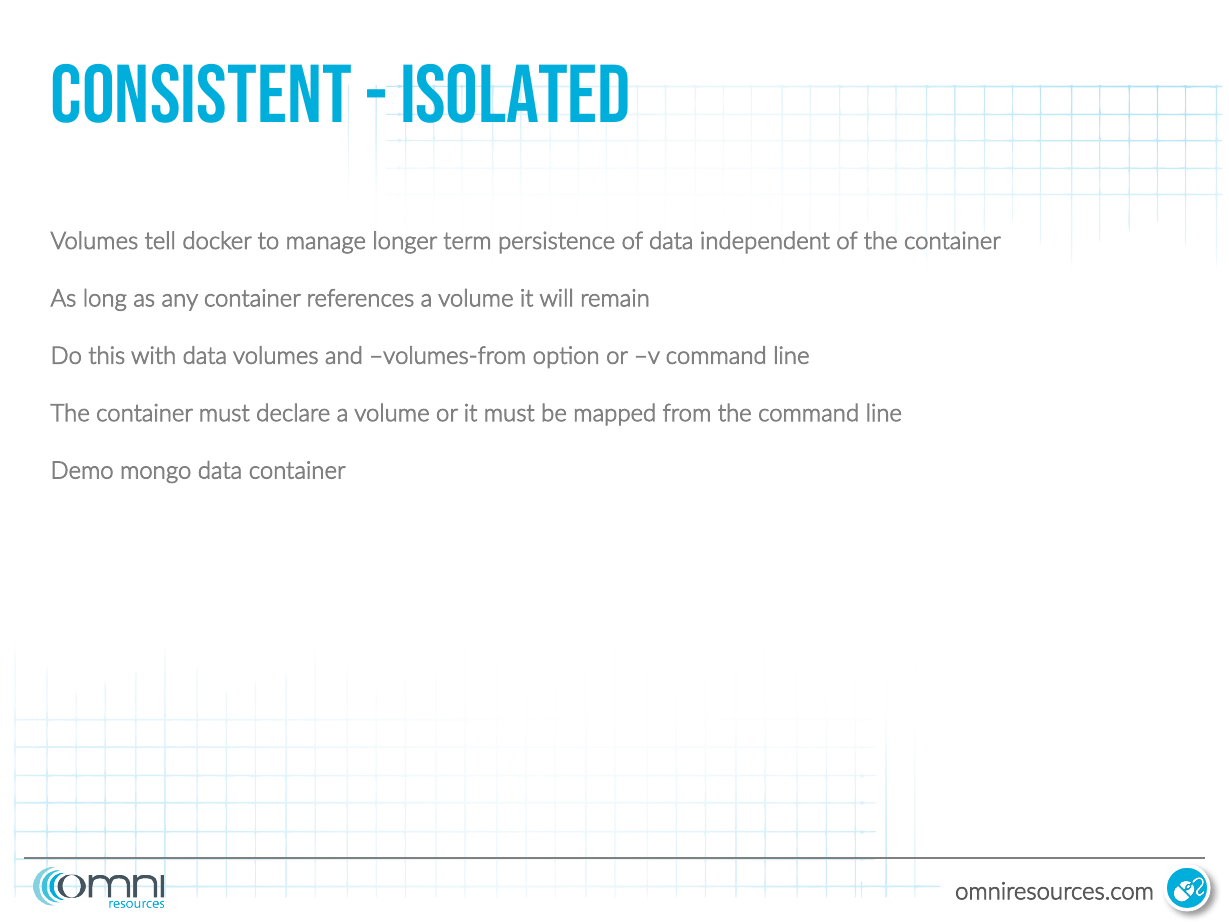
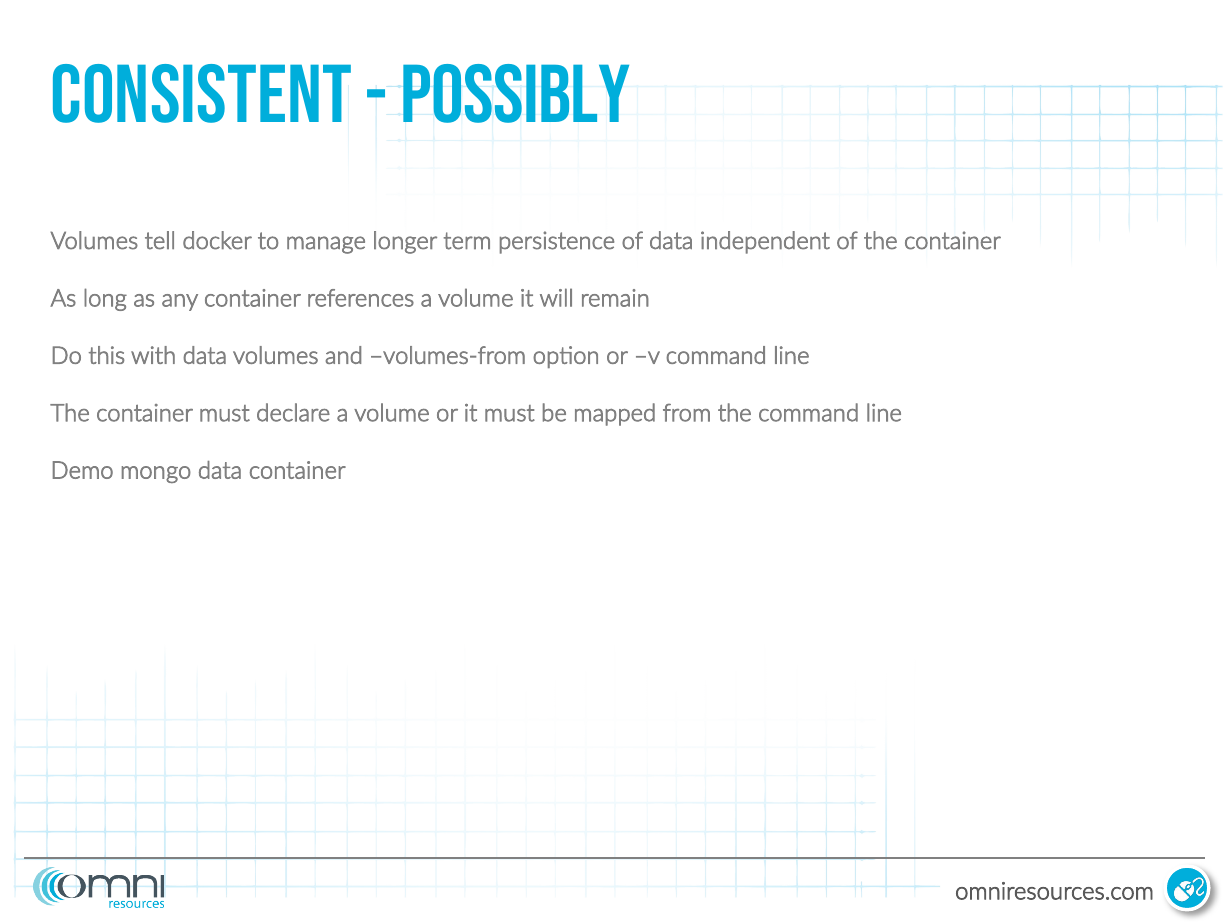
Isolated: Isolated -> Possibly
